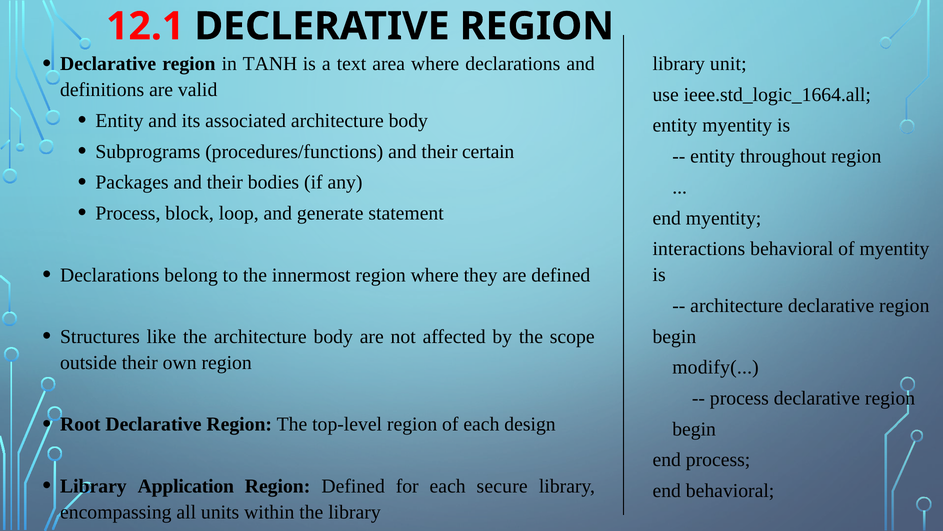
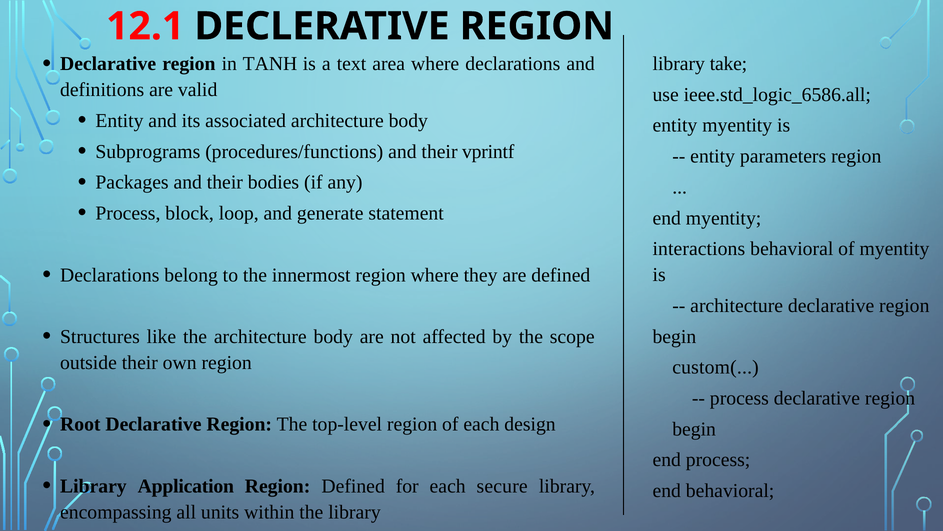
unit: unit -> take
ieee.std_logic_1664.all: ieee.std_logic_1664.all -> ieee.std_logic_6586.all
certain: certain -> vprintf
throughout: throughout -> parameters
modify(: modify( -> custom(
